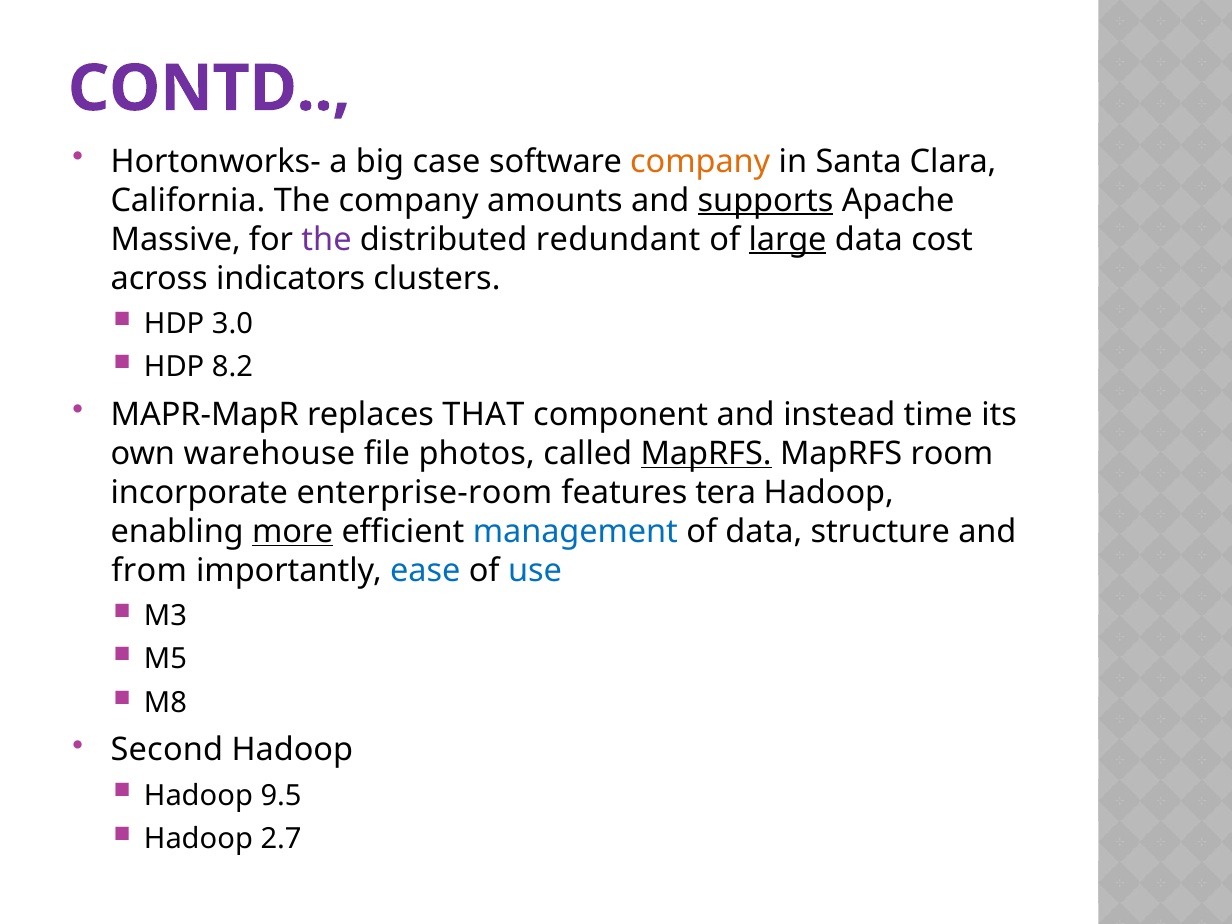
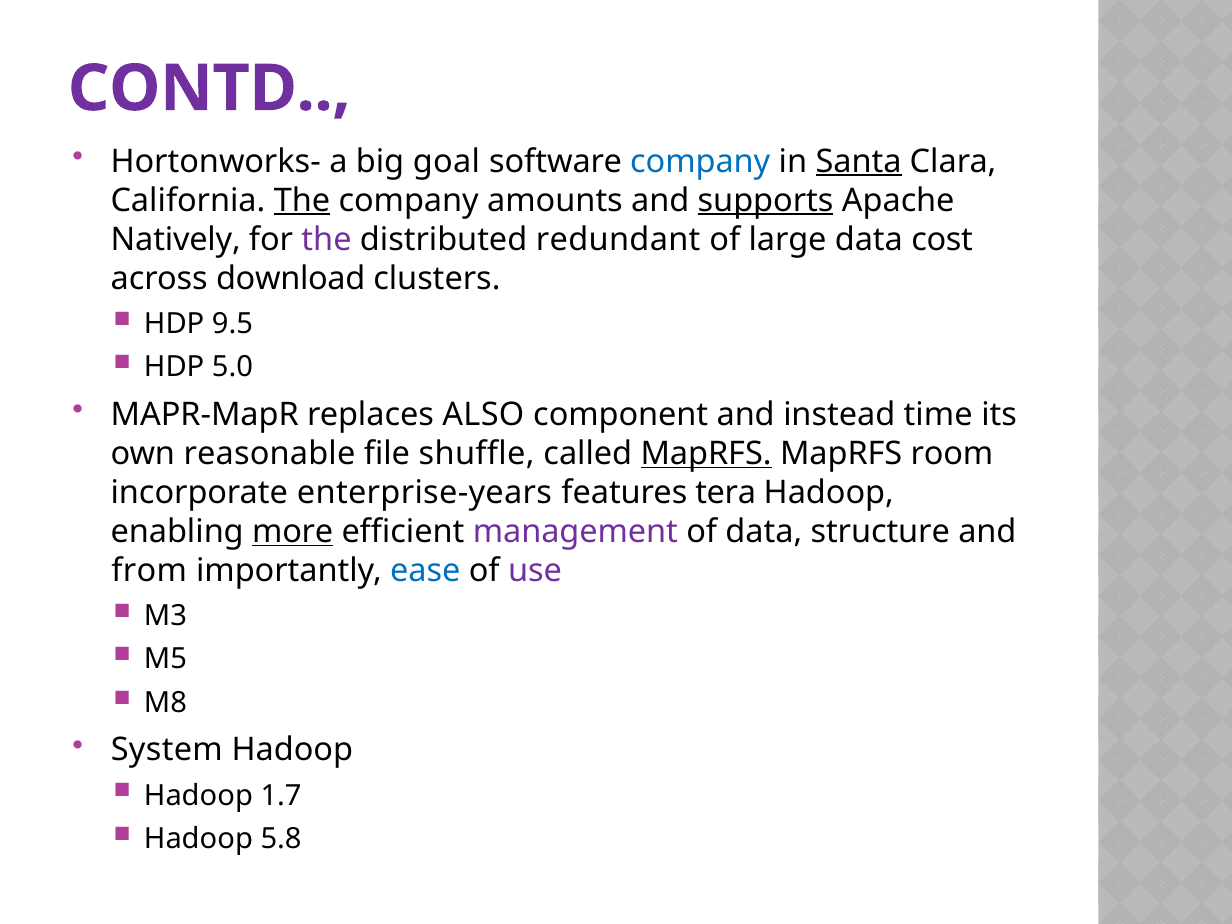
case: case -> goal
company at (700, 161) colour: orange -> blue
Santa underline: none -> present
The at (302, 200) underline: none -> present
Massive: Massive -> Natively
large underline: present -> none
indicators: indicators -> download
3.0: 3.0 -> 9.5
8.2: 8.2 -> 5.0
THAT: THAT -> ALSO
warehouse: warehouse -> reasonable
photos: photos -> shuffle
enterprise-room: enterprise-room -> enterprise-years
management colour: blue -> purple
use colour: blue -> purple
Second: Second -> System
9.5: 9.5 -> 1.7
2.7: 2.7 -> 5.8
